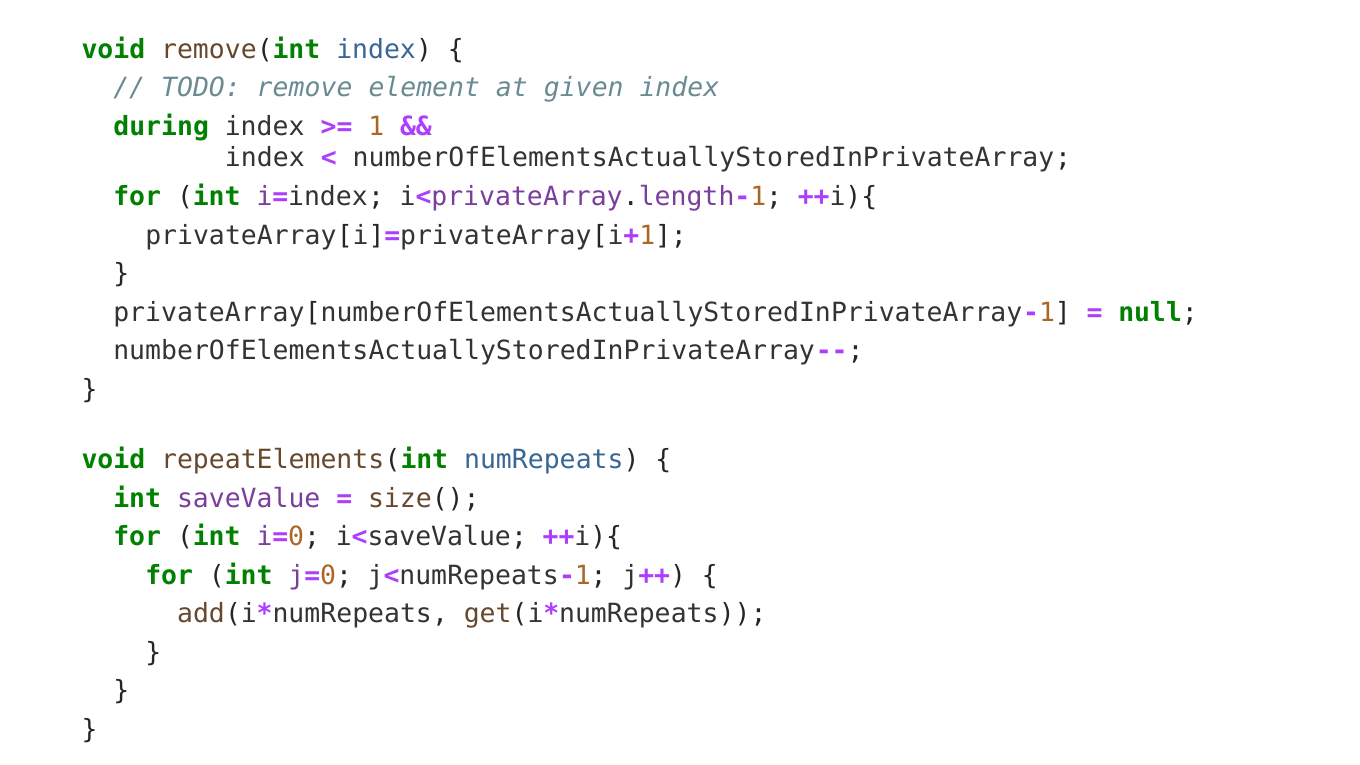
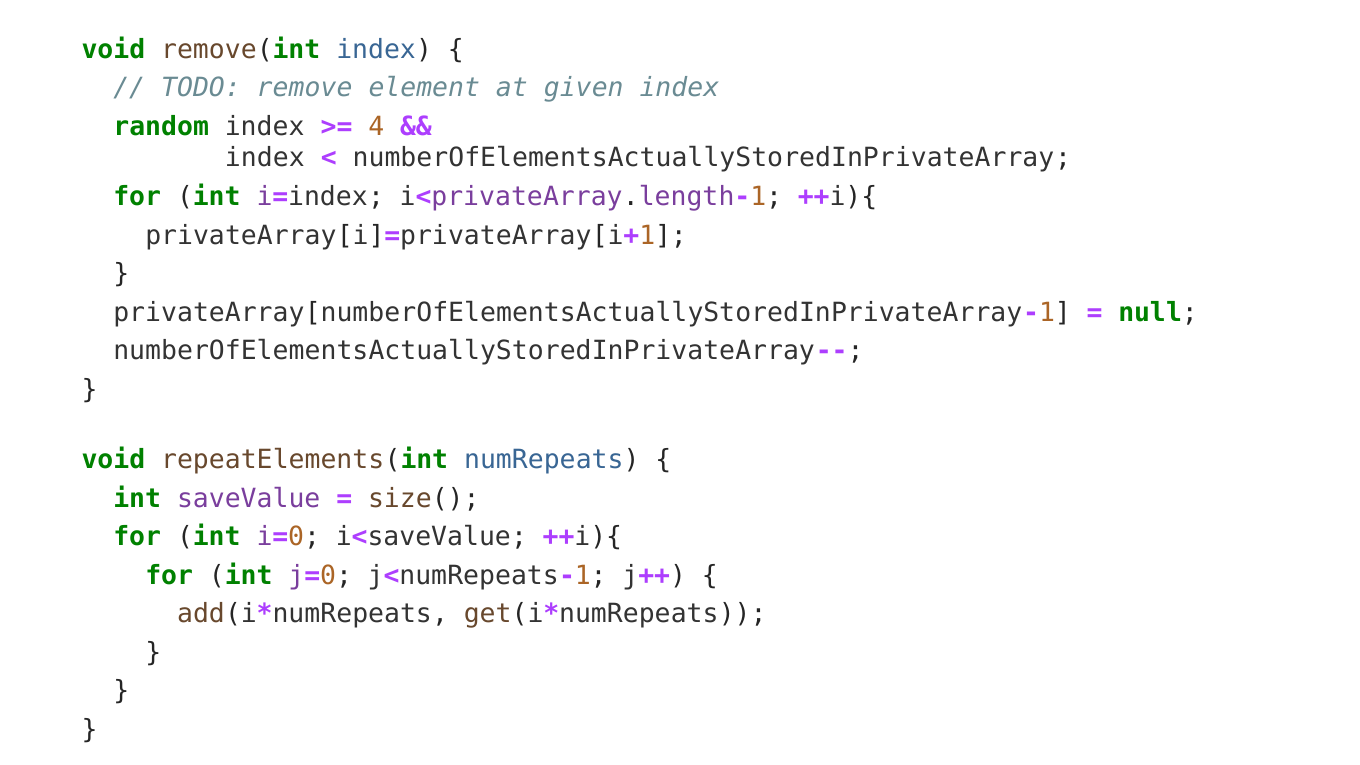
during: during -> random
1: 1 -> 4
